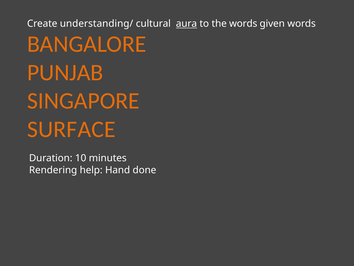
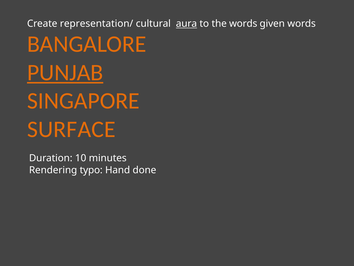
understanding/: understanding/ -> representation/
PUNJAB underline: none -> present
help: help -> typo
